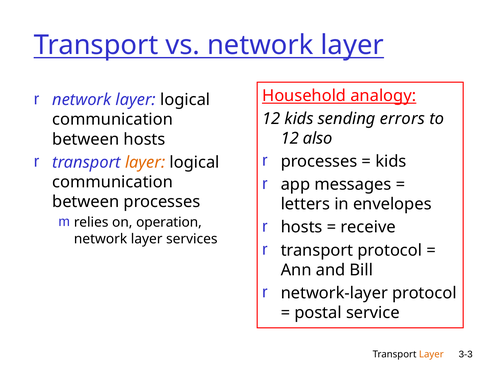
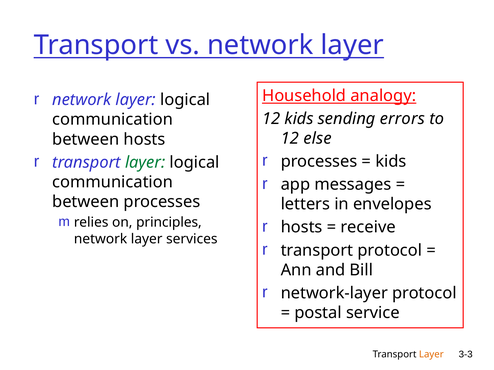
also: also -> else
layer at (145, 163) colour: orange -> green
operation: operation -> principles
